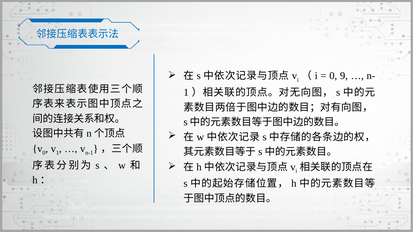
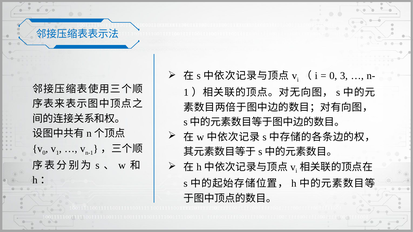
9: 9 -> 3
